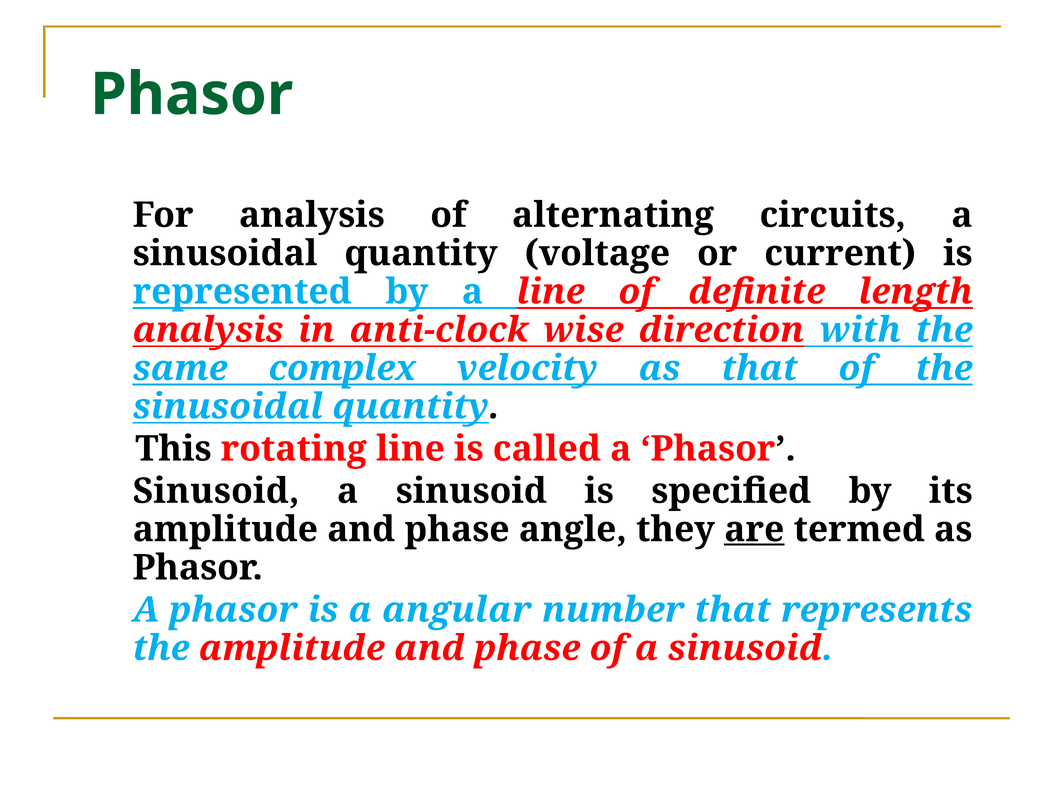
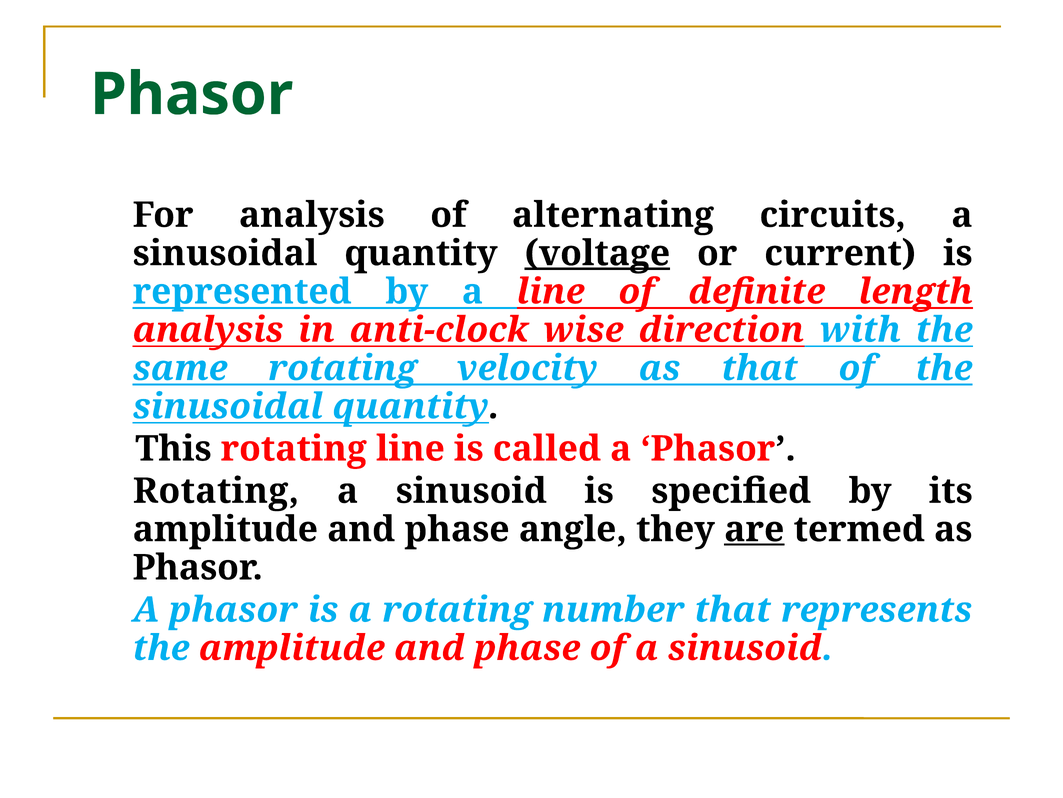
voltage underline: none -> present
same complex: complex -> rotating
Sinusoid at (216, 491): Sinusoid -> Rotating
a angular: angular -> rotating
